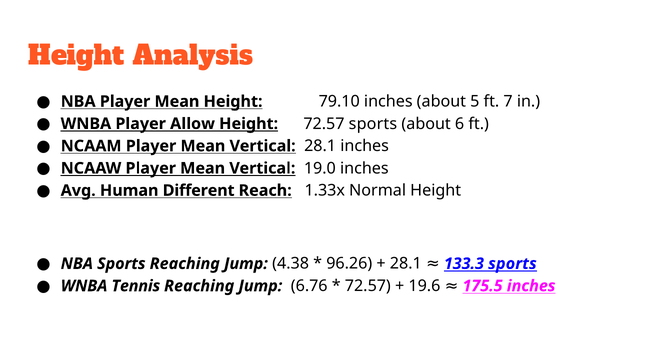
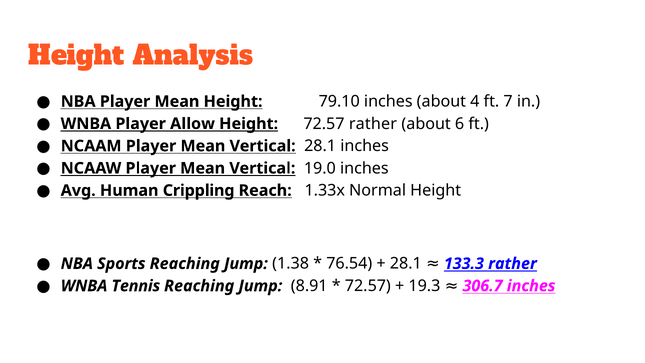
5: 5 -> 4
72.57 sports: sports -> rather
Different: Different -> Crippling
4.38: 4.38 -> 1.38
96.26: 96.26 -> 76.54
133.3 sports: sports -> rather
6.76: 6.76 -> 8.91
19.6: 19.6 -> 19.3
175.5: 175.5 -> 306.7
